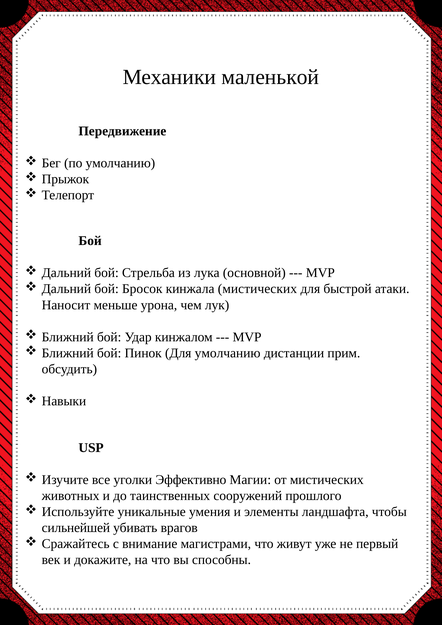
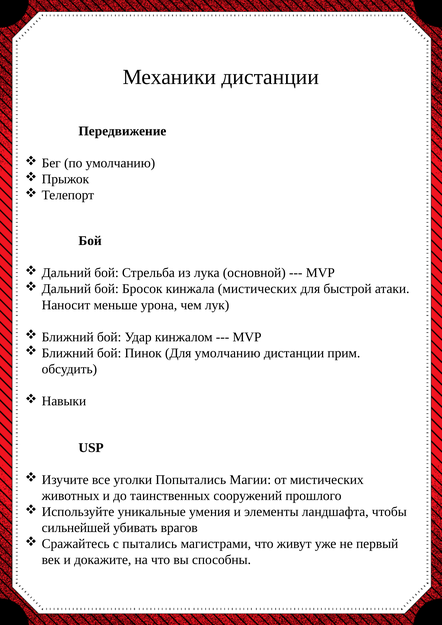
Механики маленькой: маленькой -> дистанции
Эффективно: Эффективно -> Попытались
внимание: внимание -> пытались
